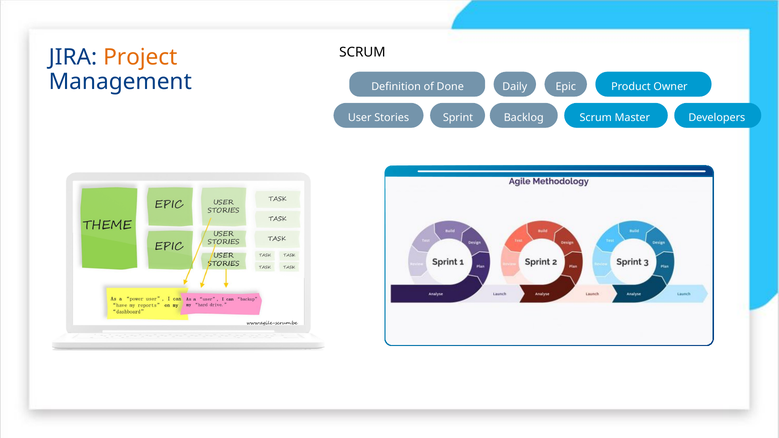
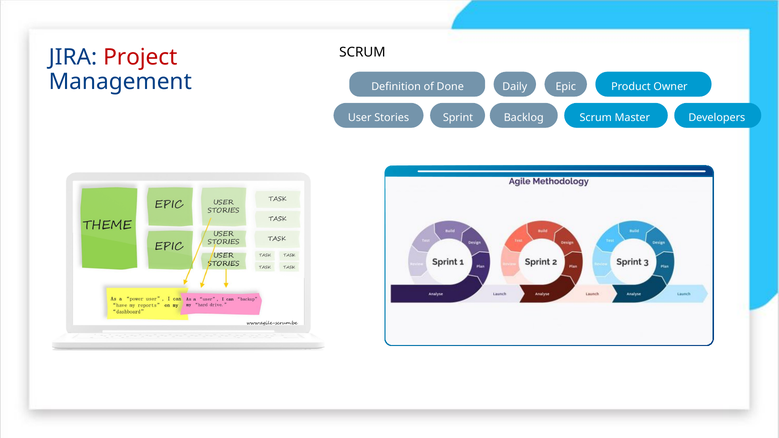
Project colour: orange -> red
